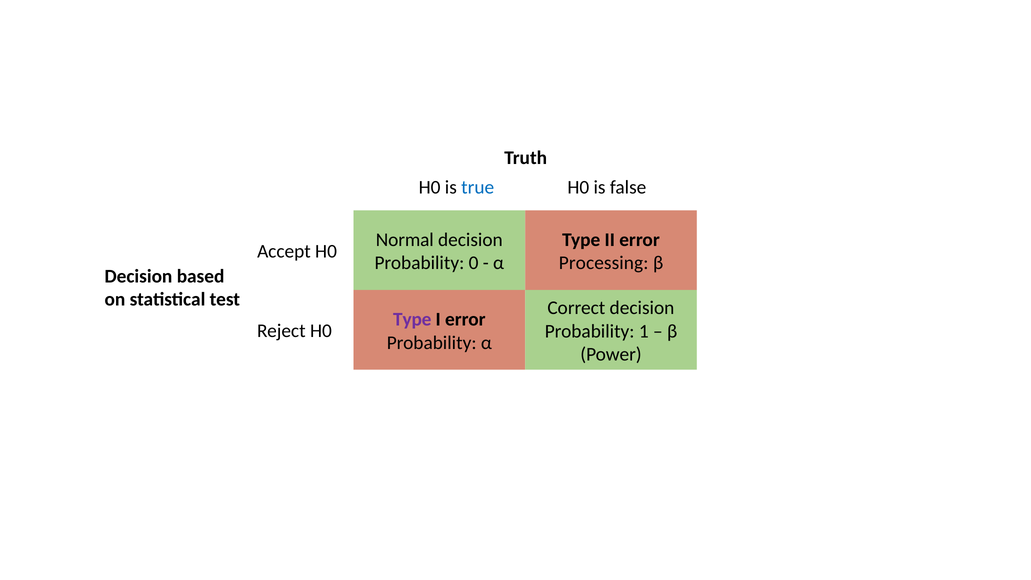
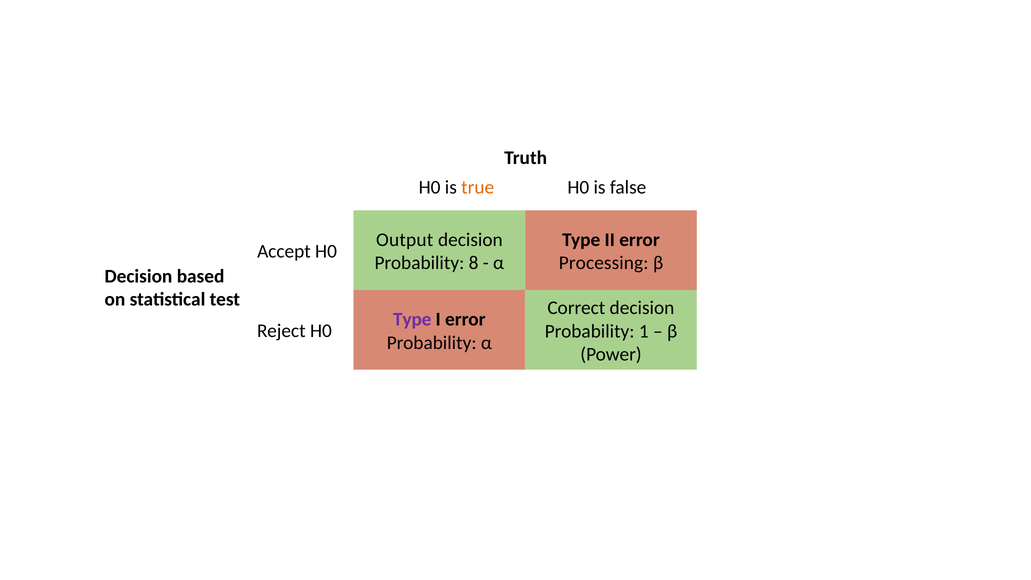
true colour: blue -> orange
Normal: Normal -> Output
0: 0 -> 8
